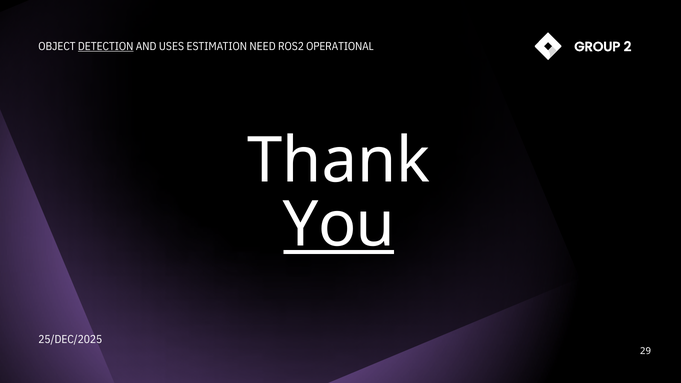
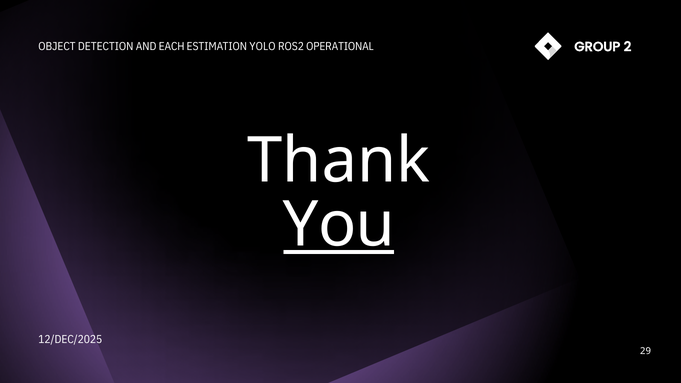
DETECTION underline: present -> none
USES: USES -> EACH
NEED: NEED -> YOLO
25/DEC/2025: 25/DEC/2025 -> 12/DEC/2025
